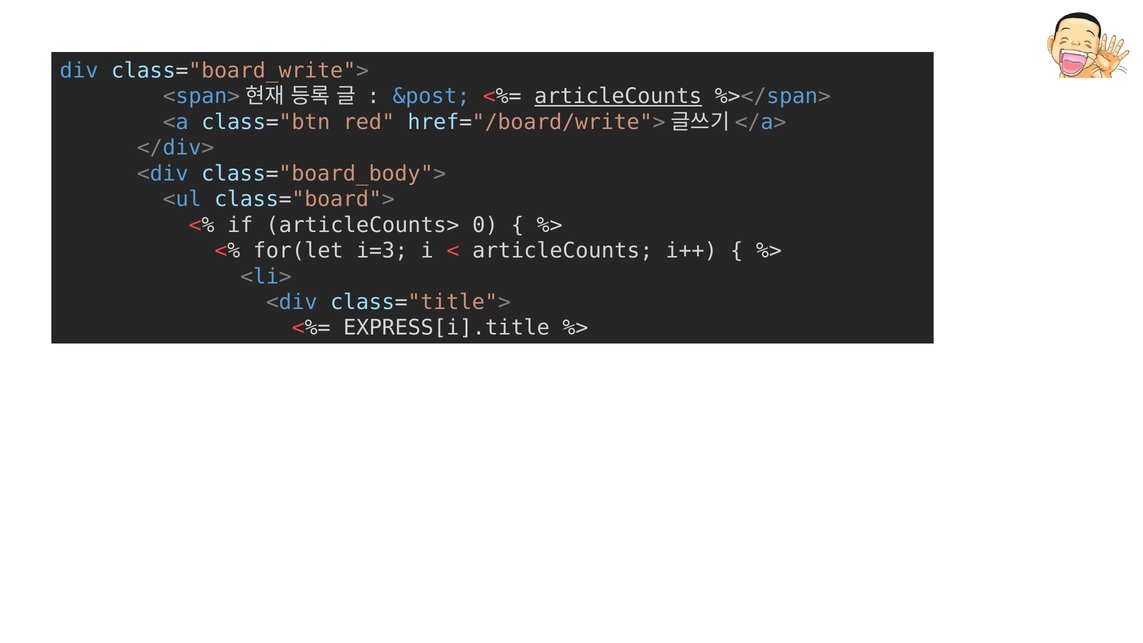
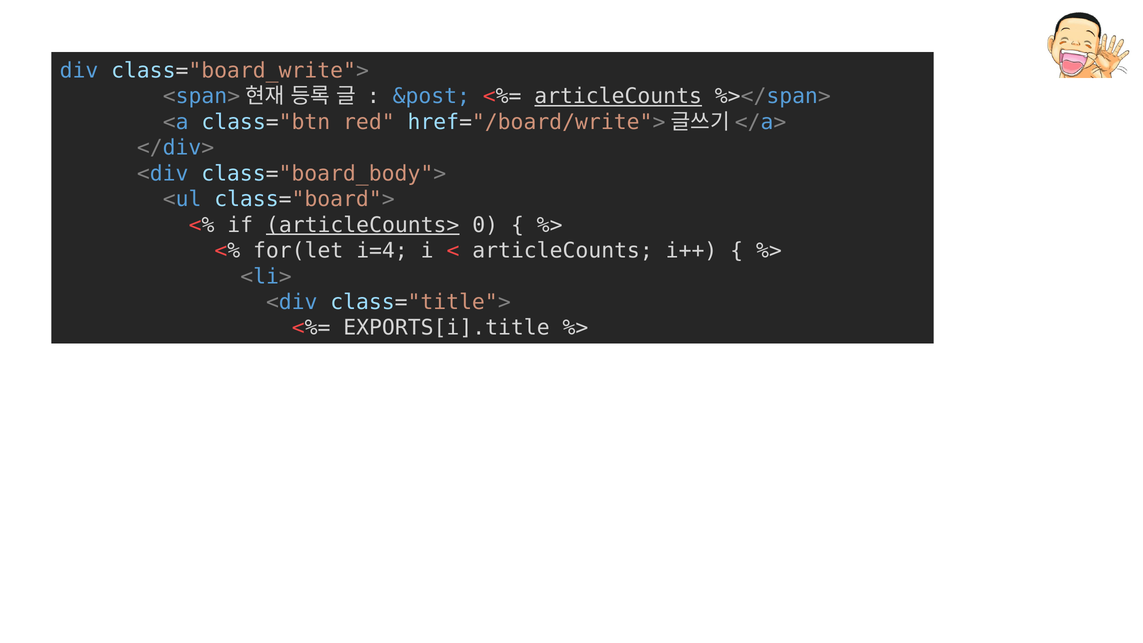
articleCounts> underline: none -> present
i=3: i=3 -> i=4
EXPRESS[i].title: EXPRESS[i].title -> EXPORTS[i].title
